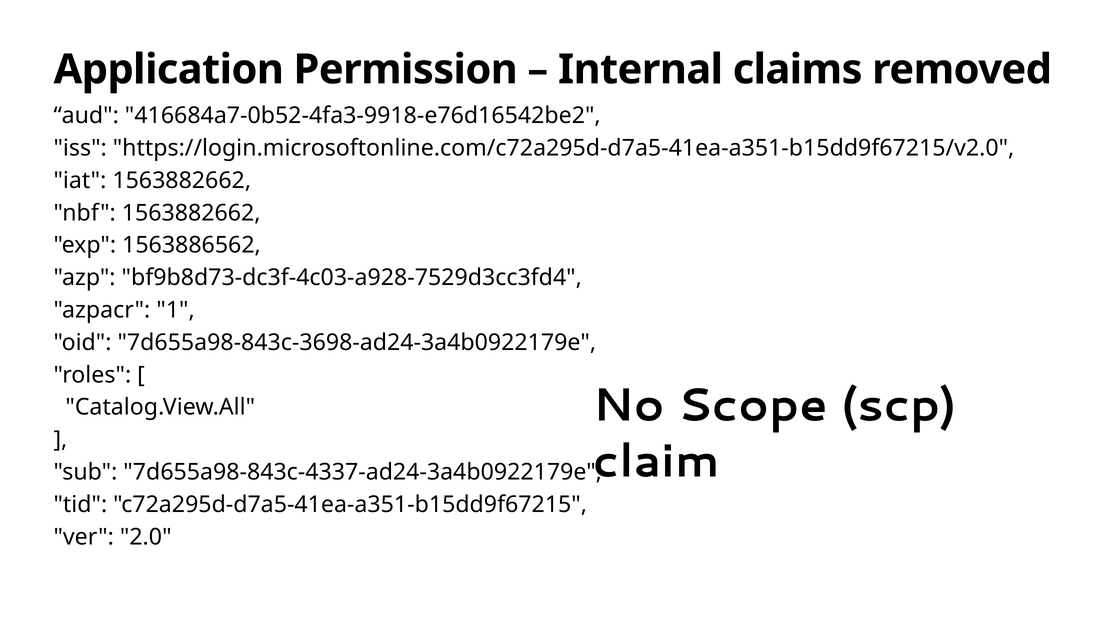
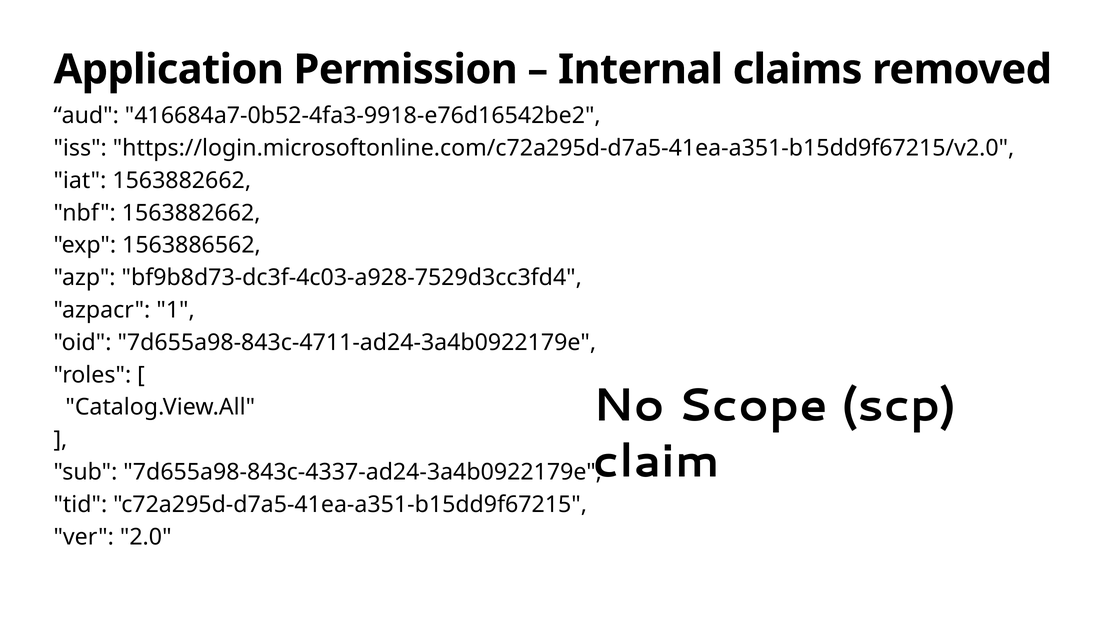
7d655a98-843c-3698-ad24-3a4b0922179e: 7d655a98-843c-3698-ad24-3a4b0922179e -> 7d655a98-843c-4711-ad24-3a4b0922179e
